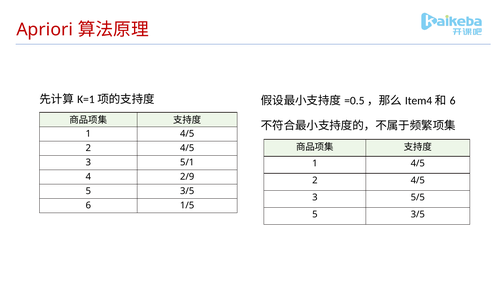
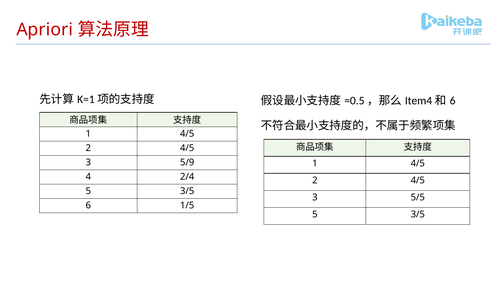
5/1: 5/1 -> 5/9
2/9: 2/9 -> 2/4
